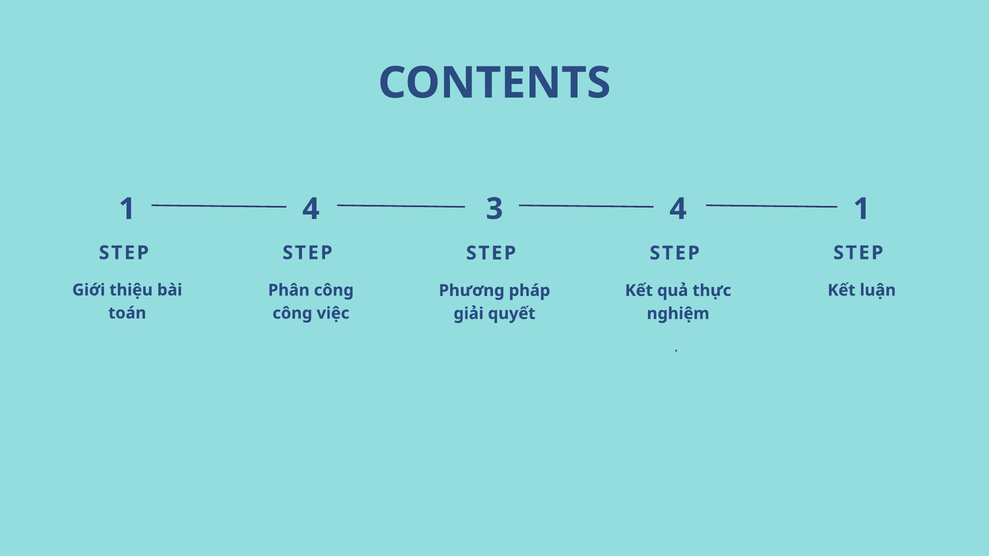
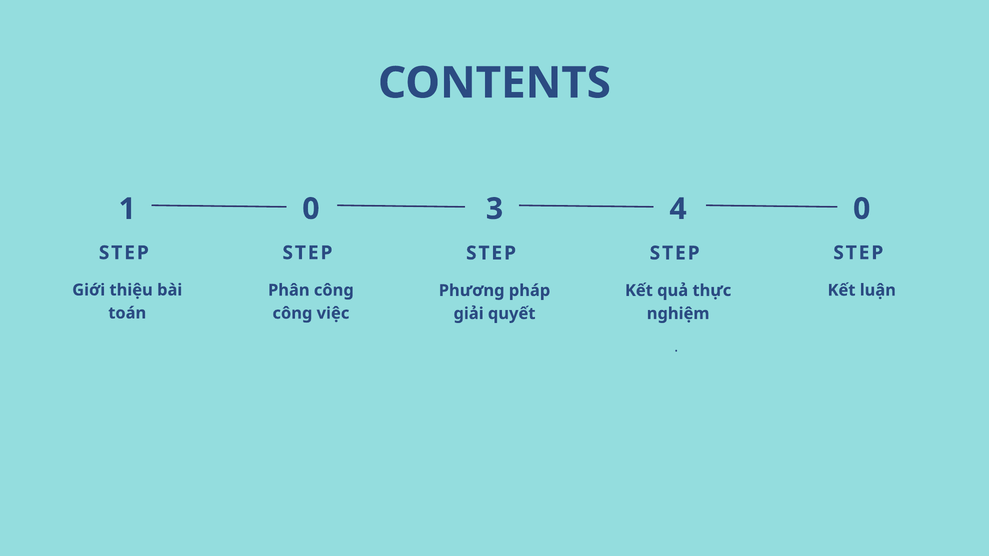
1 4: 4 -> 0
4 1: 1 -> 0
